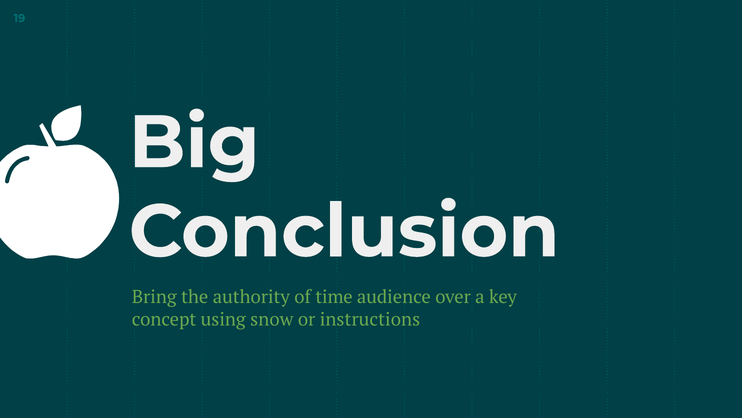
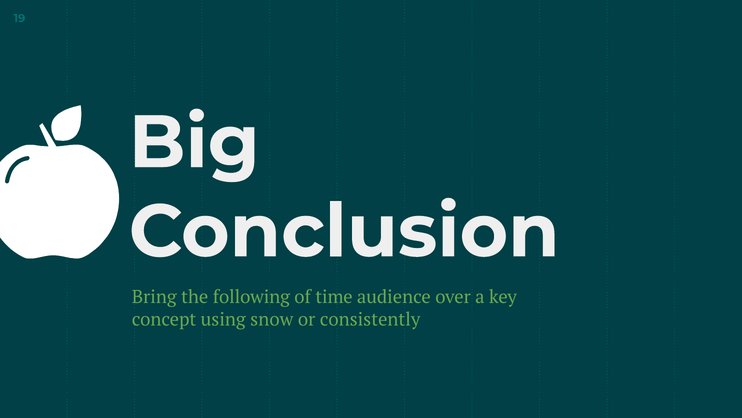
authority: authority -> following
instructions: instructions -> consistently
